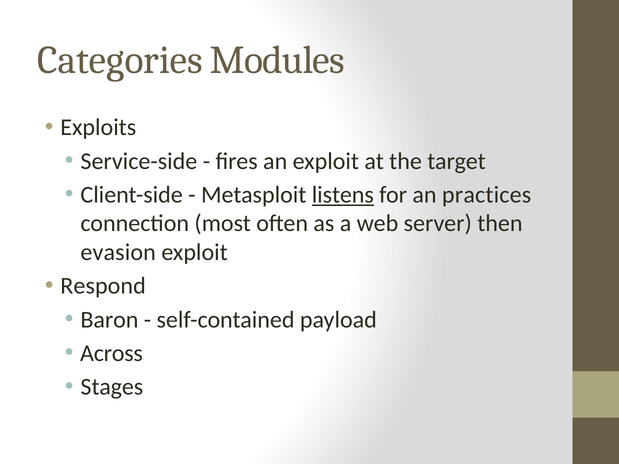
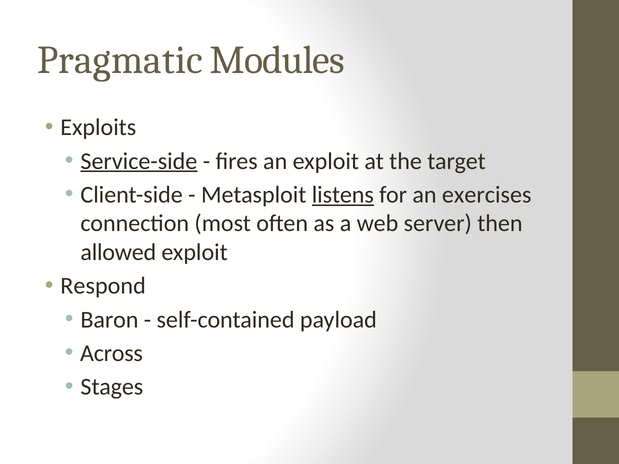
Categories: Categories -> Pragmatic
Service-side underline: none -> present
practices: practices -> exercises
evasion: evasion -> allowed
